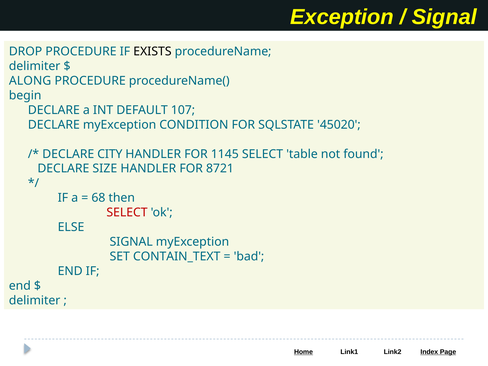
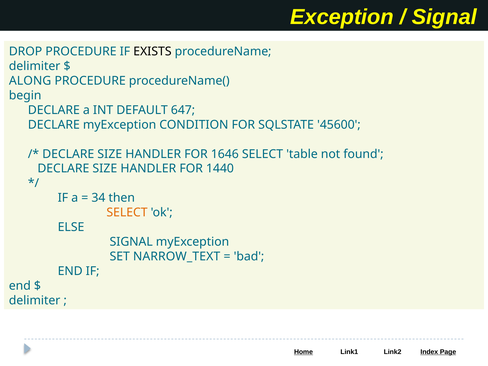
107: 107 -> 647
45020: 45020 -> 45600
CITY at (110, 154): CITY -> SIZE
1145: 1145 -> 1646
8721: 8721 -> 1440
68: 68 -> 34
SELECT at (127, 213) colour: red -> orange
CONTAIN_TEXT: CONTAIN_TEXT -> NARROW_TEXT
